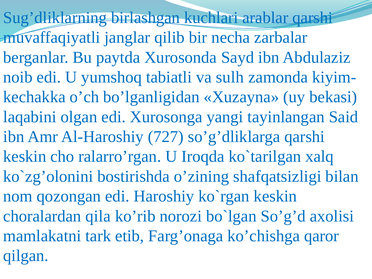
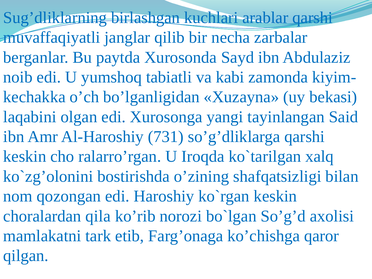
sulh: sulh -> kabi
727: 727 -> 731
